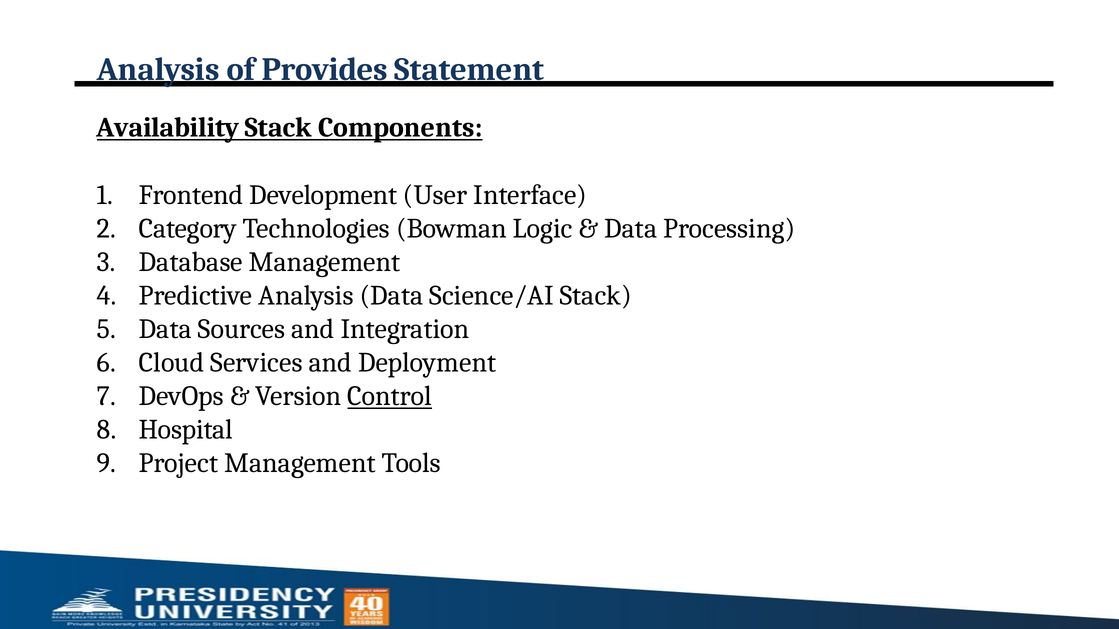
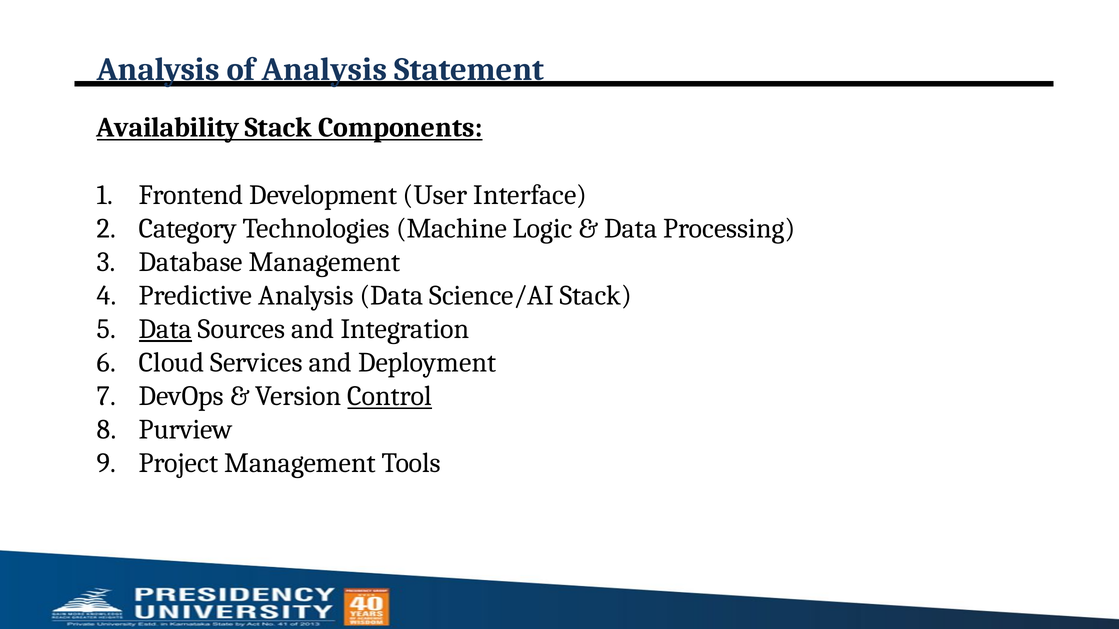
of Provides: Provides -> Analysis
Bowman: Bowman -> Machine
Data at (165, 329) underline: none -> present
Hospital: Hospital -> Purview
